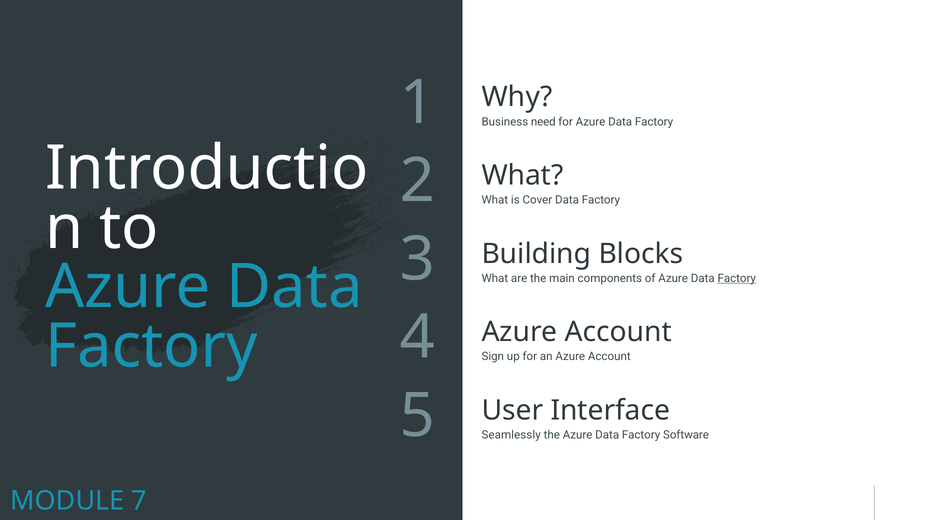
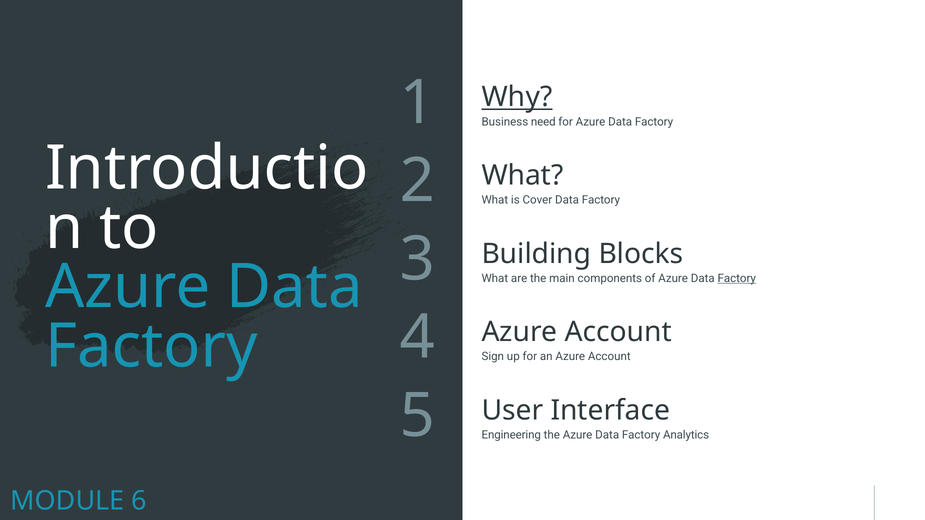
Why underline: none -> present
Seamlessly: Seamlessly -> Engineering
Software: Software -> Analytics
7: 7 -> 6
